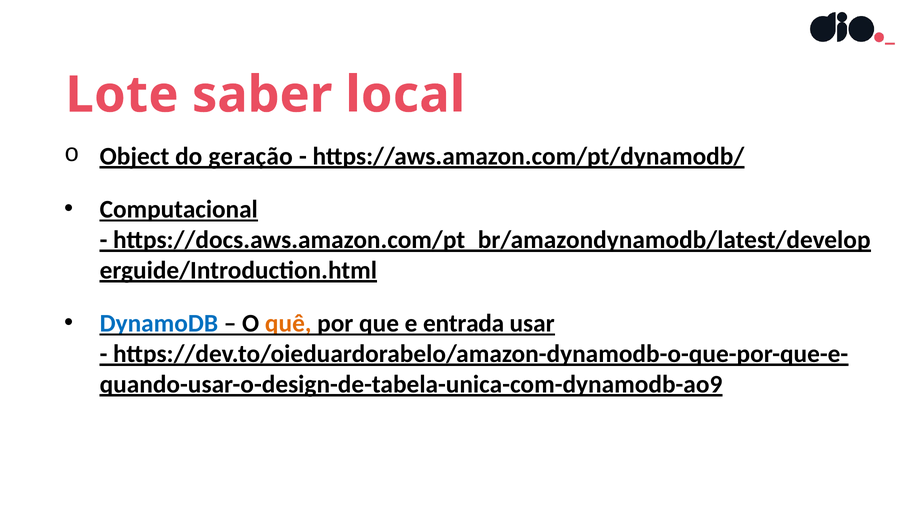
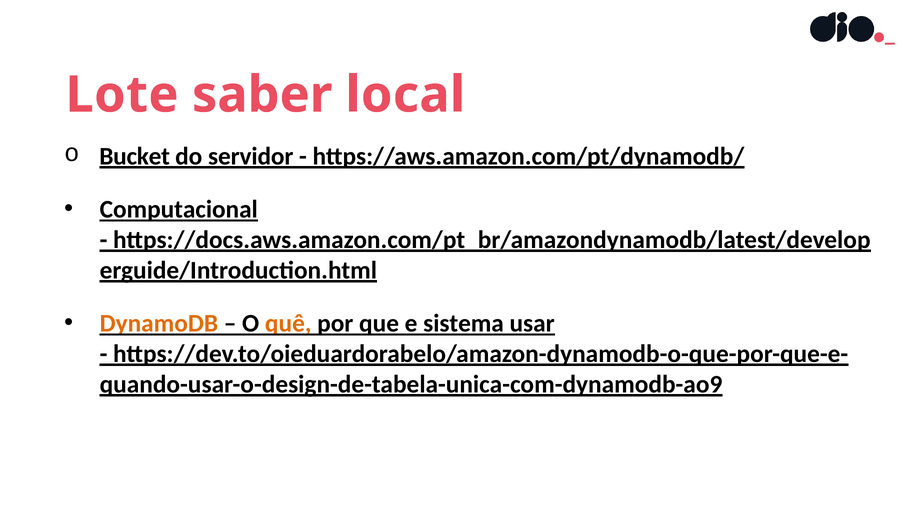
Object: Object -> Bucket
geração: geração -> servidor
DynamoDB colour: blue -> orange
entrada: entrada -> sistema
